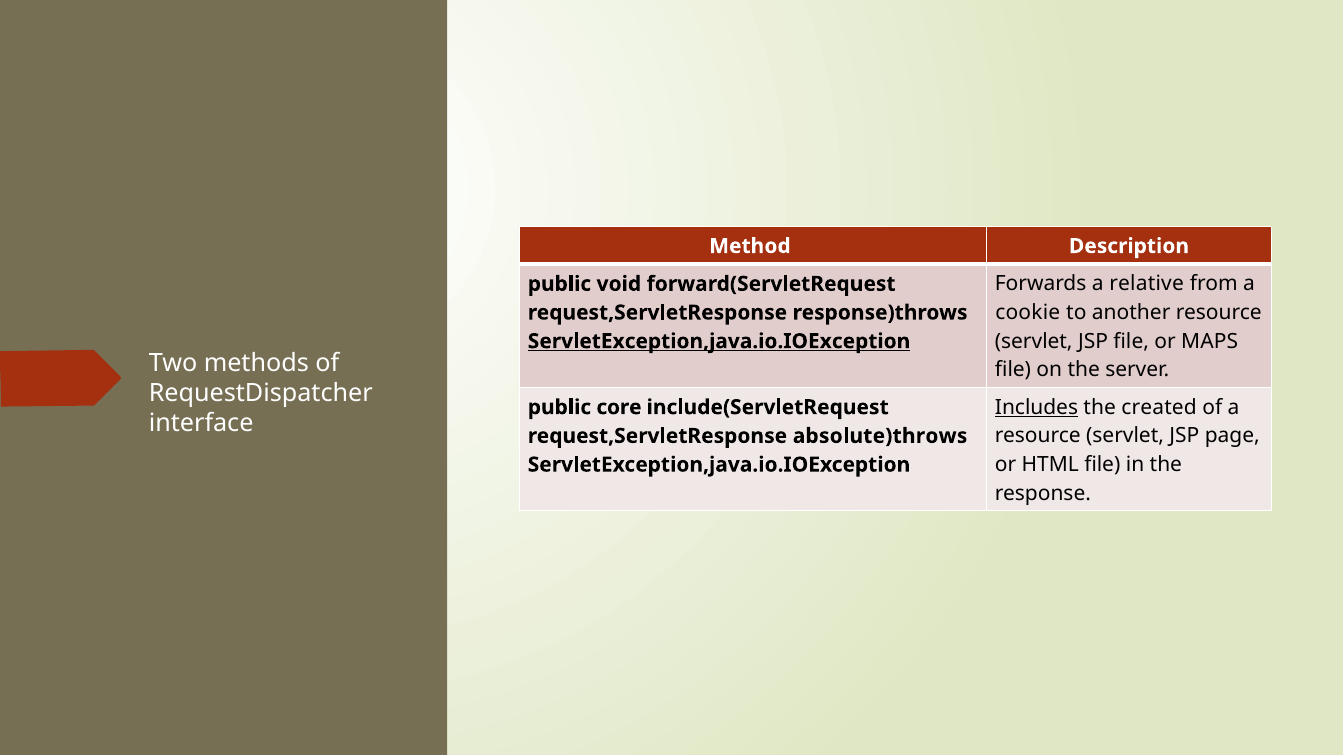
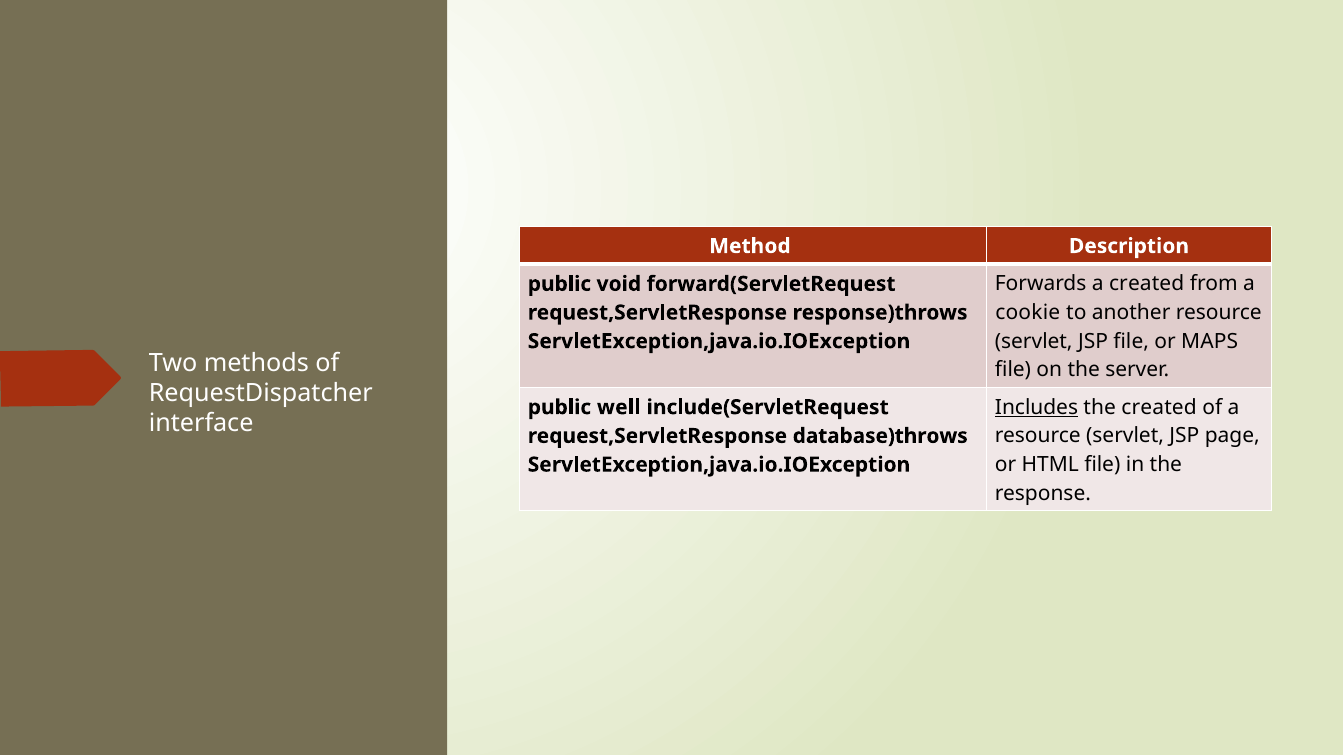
a relative: relative -> created
ServletException,java.io.IOException at (719, 341) underline: present -> none
core: core -> well
absolute)throws: absolute)throws -> database)throws
